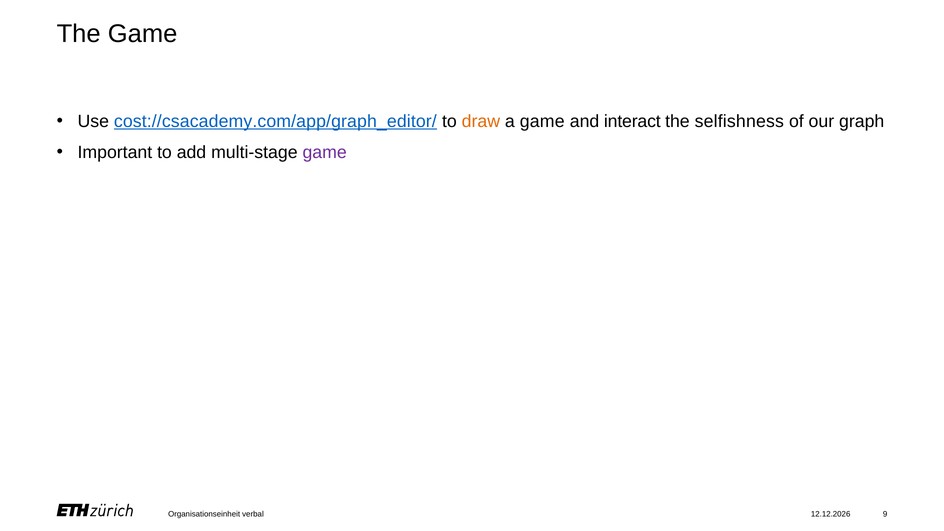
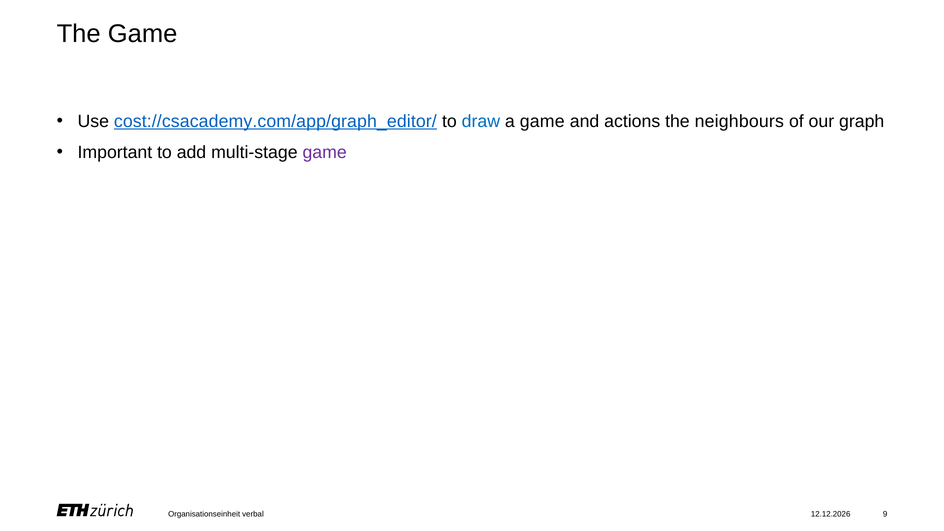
draw colour: orange -> blue
interact: interact -> actions
selfishness: selfishness -> neighbours
